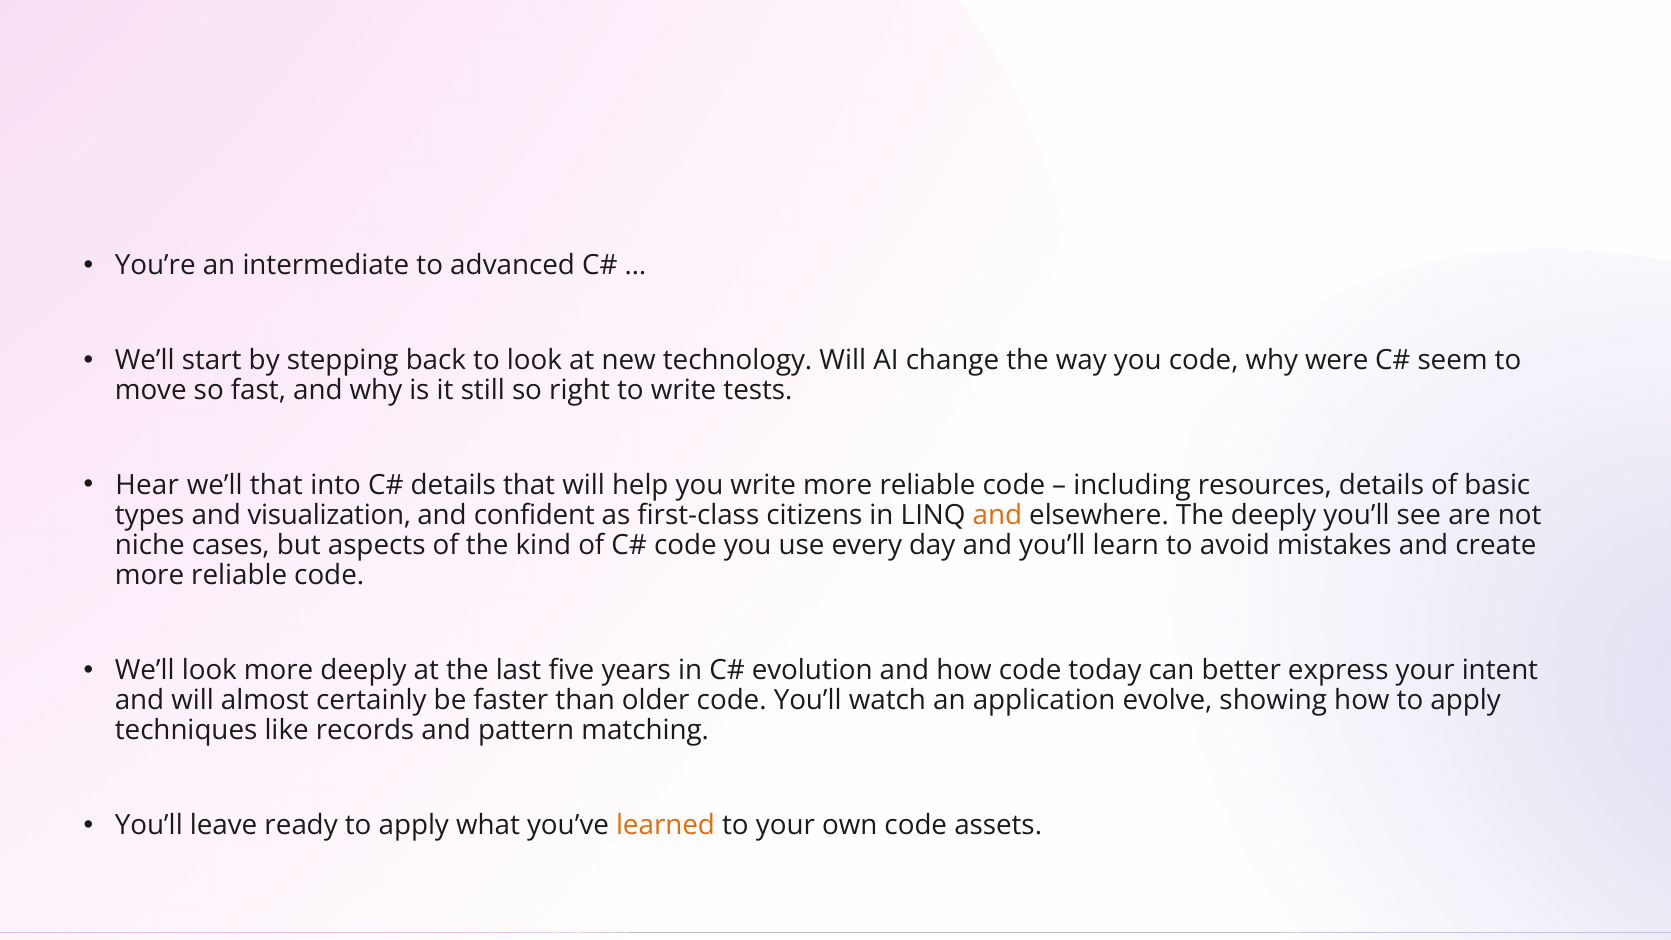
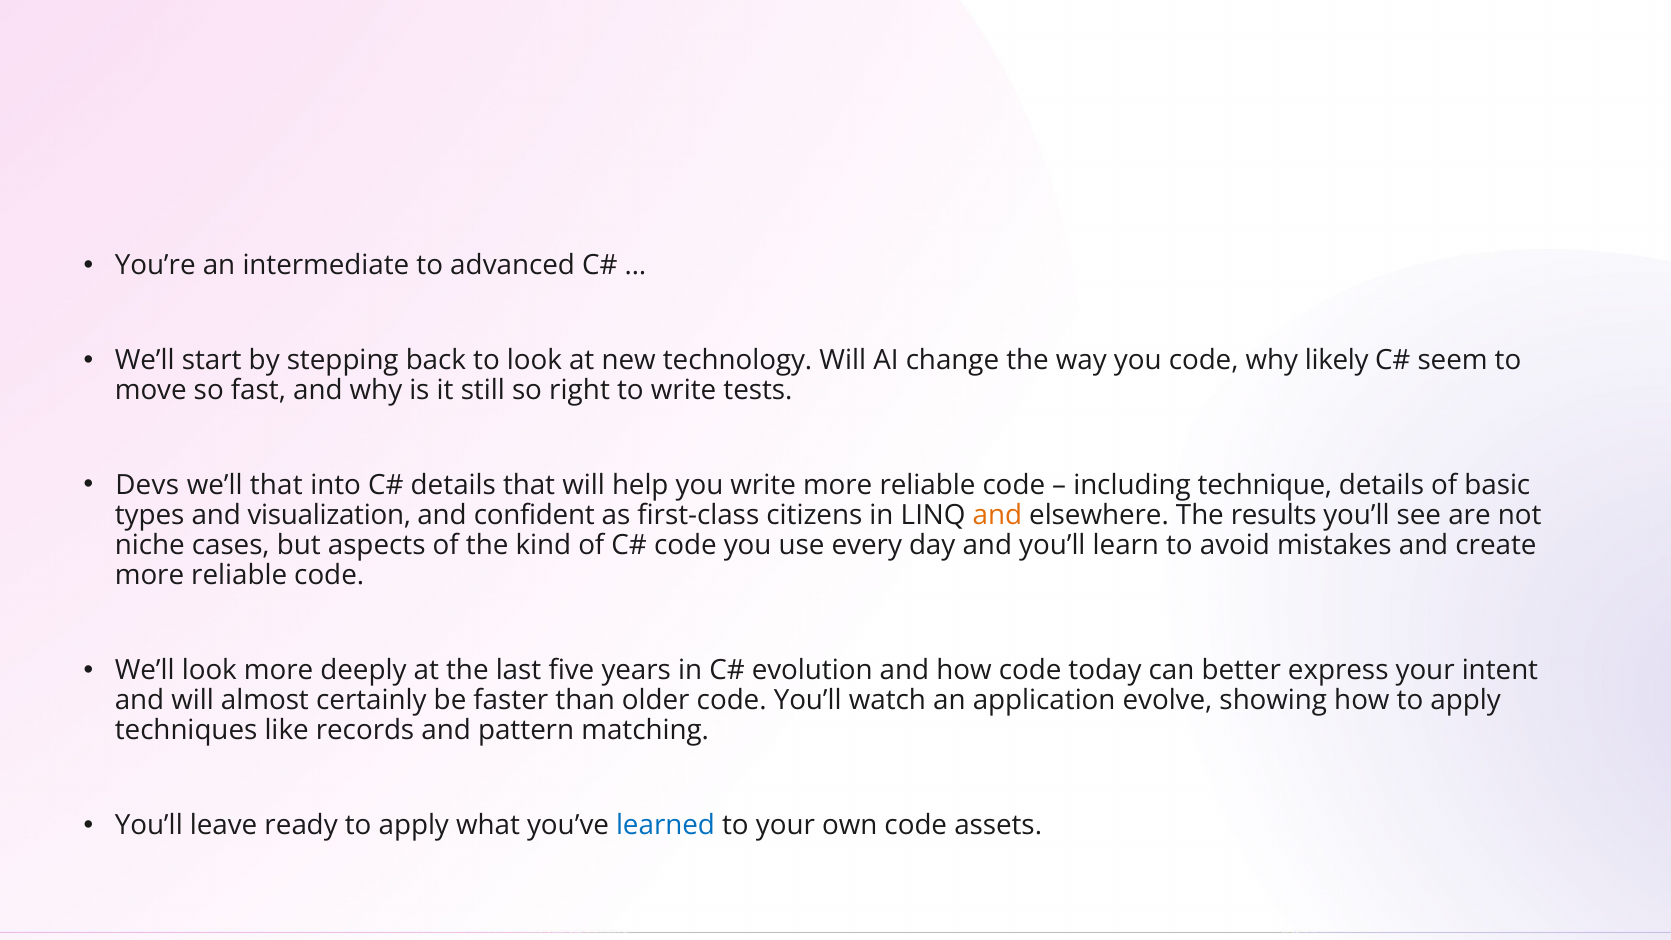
were: were -> likely
Hear: Hear -> Devs
resources: resources -> technique
The deeply: deeply -> results
learned colour: orange -> blue
